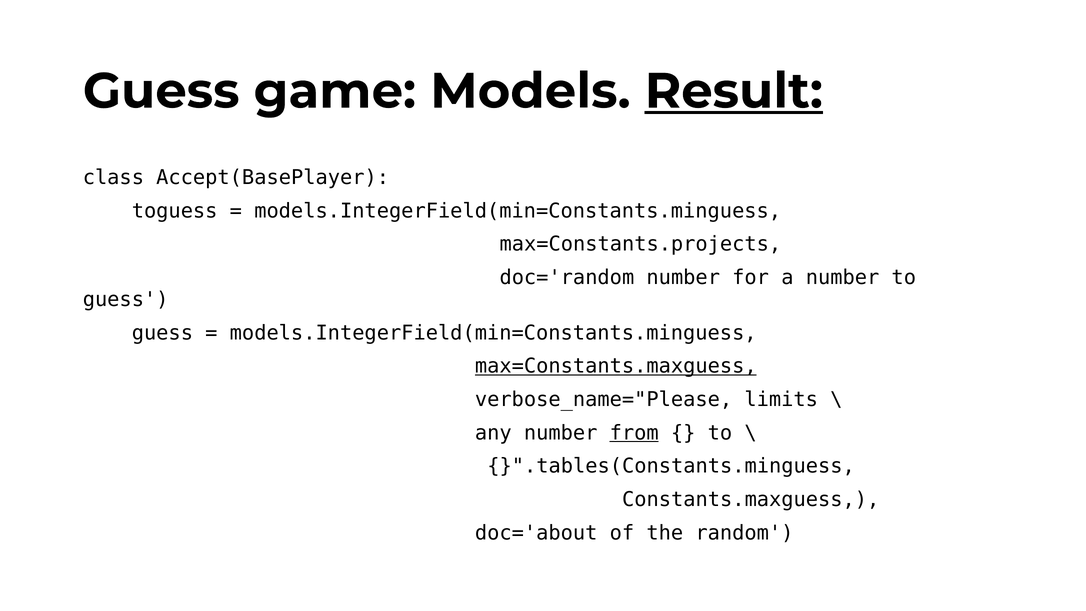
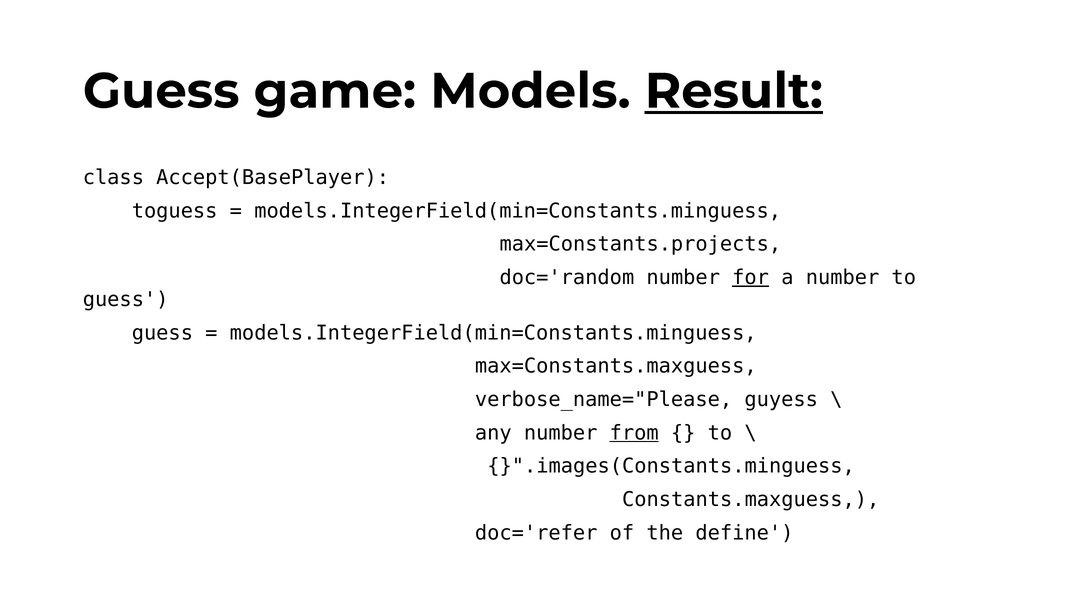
for underline: none -> present
max=Constants.maxguess underline: present -> none
limits: limits -> guyess
}".tables(Constants.minguess: }".tables(Constants.minguess -> }".images(Constants.minguess
doc='about: doc='about -> doc='refer
random: random -> define
